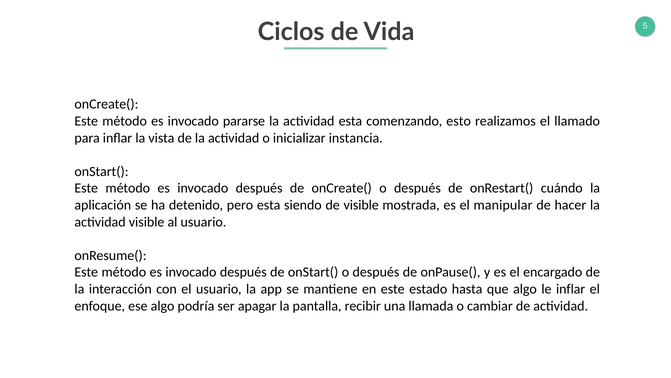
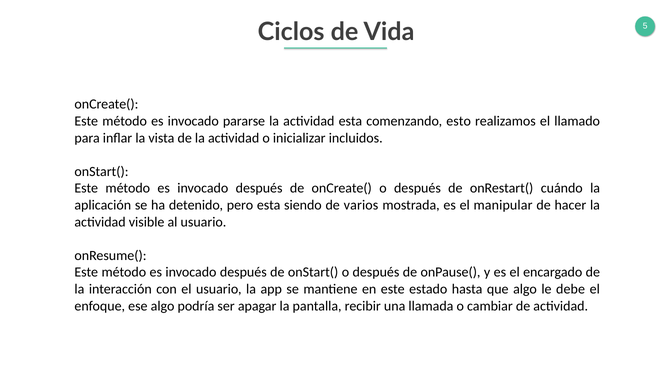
instancia: instancia -> incluidos
de visible: visible -> varios
le inflar: inflar -> debe
